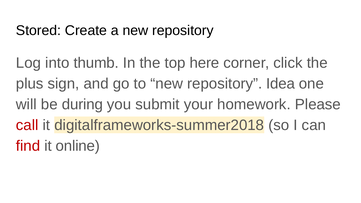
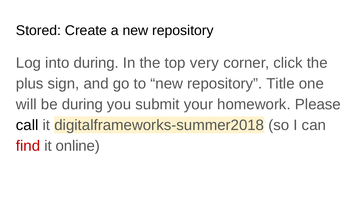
into thumb: thumb -> during
here: here -> very
Idea: Idea -> Title
call colour: red -> black
